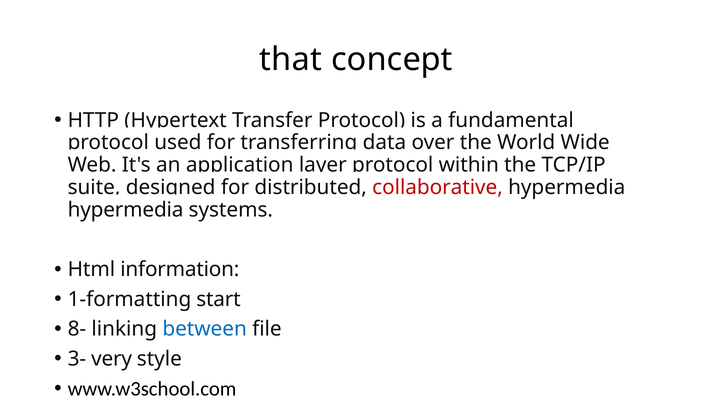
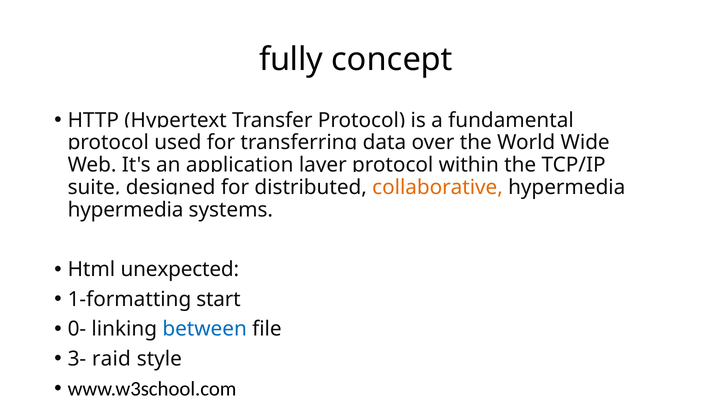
that: that -> fully
collaborative colour: red -> orange
information: information -> unexpected
8-: 8- -> 0-
very: very -> raid
